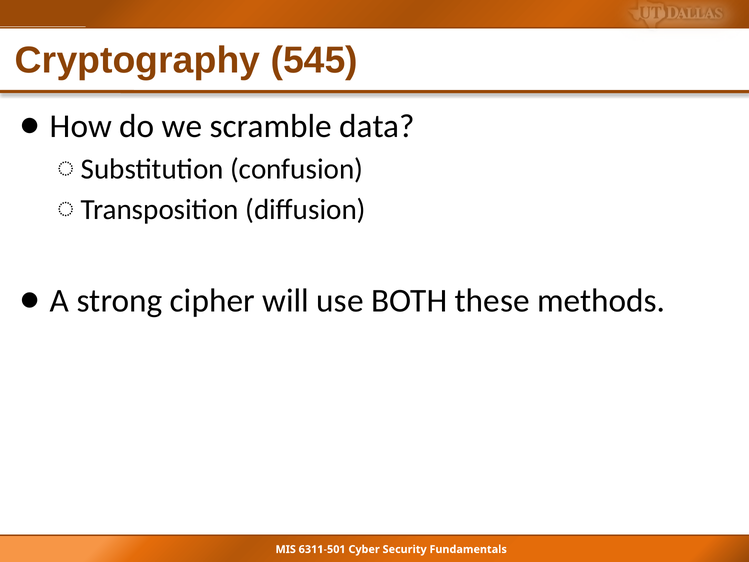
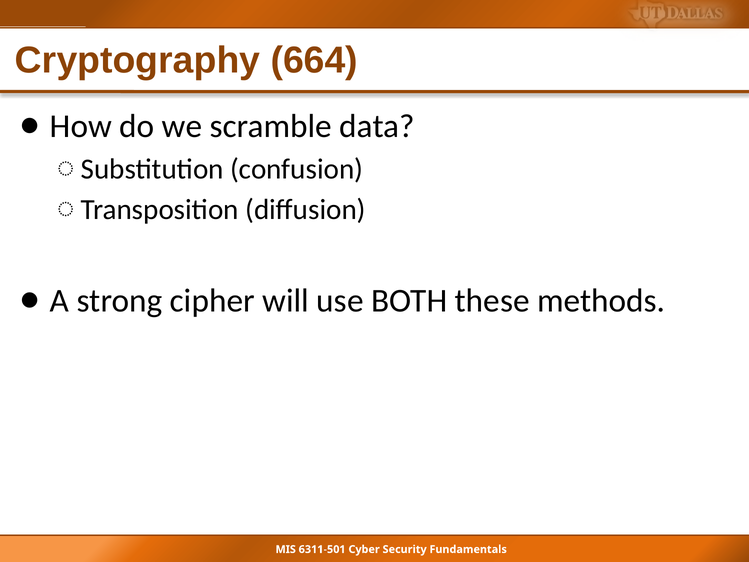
545: 545 -> 664
